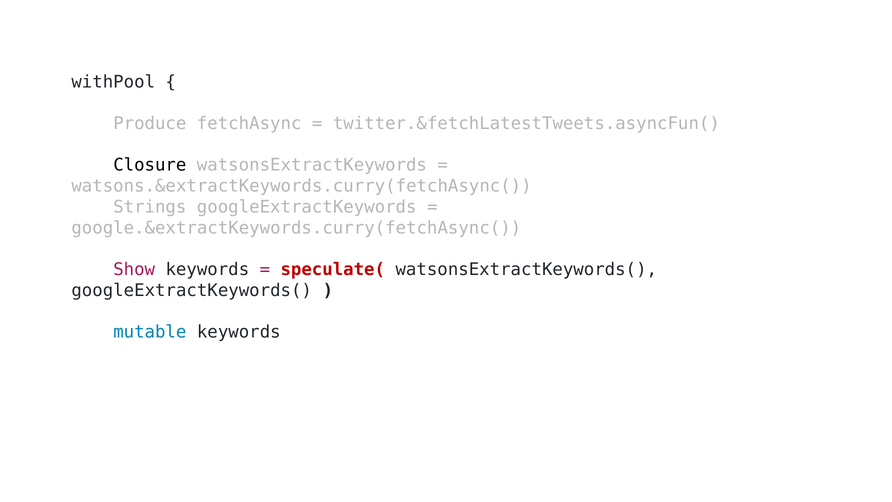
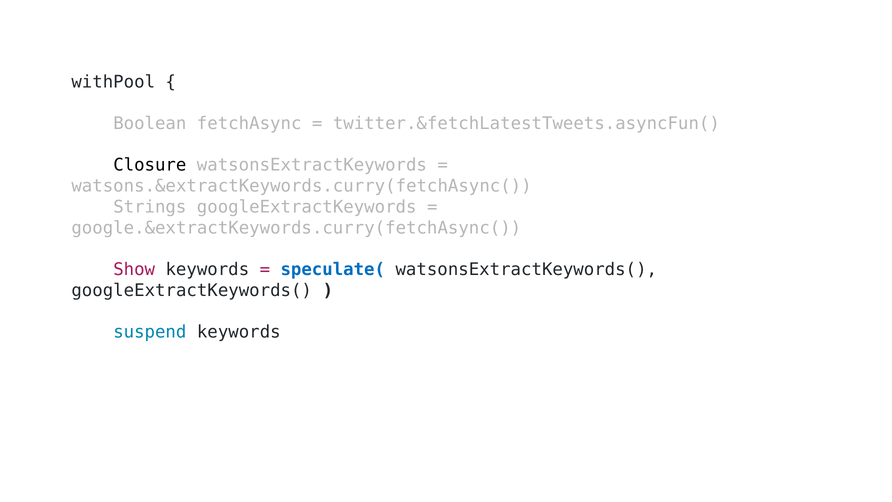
Produce: Produce -> Boolean
speculate( colour: red -> blue
mutable: mutable -> suspend
